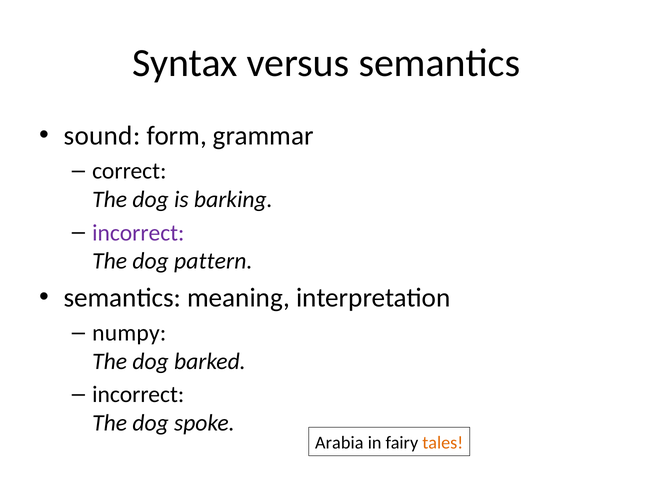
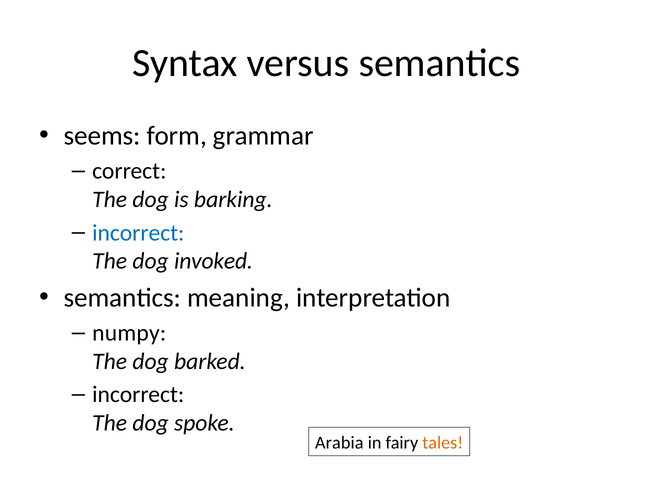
sound: sound -> seems
incorrect at (138, 233) colour: purple -> blue
pattern: pattern -> invoked
